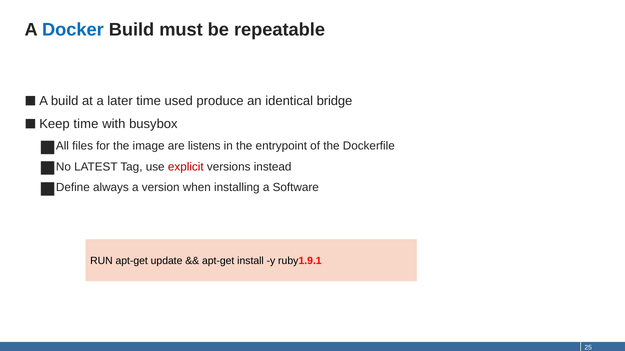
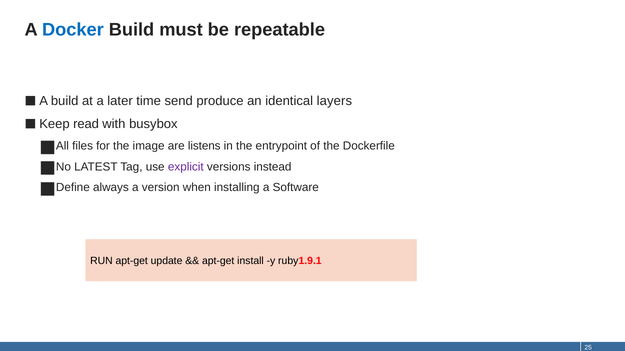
used: used -> send
bridge: bridge -> layers
Keep time: time -> read
explicit colour: red -> purple
